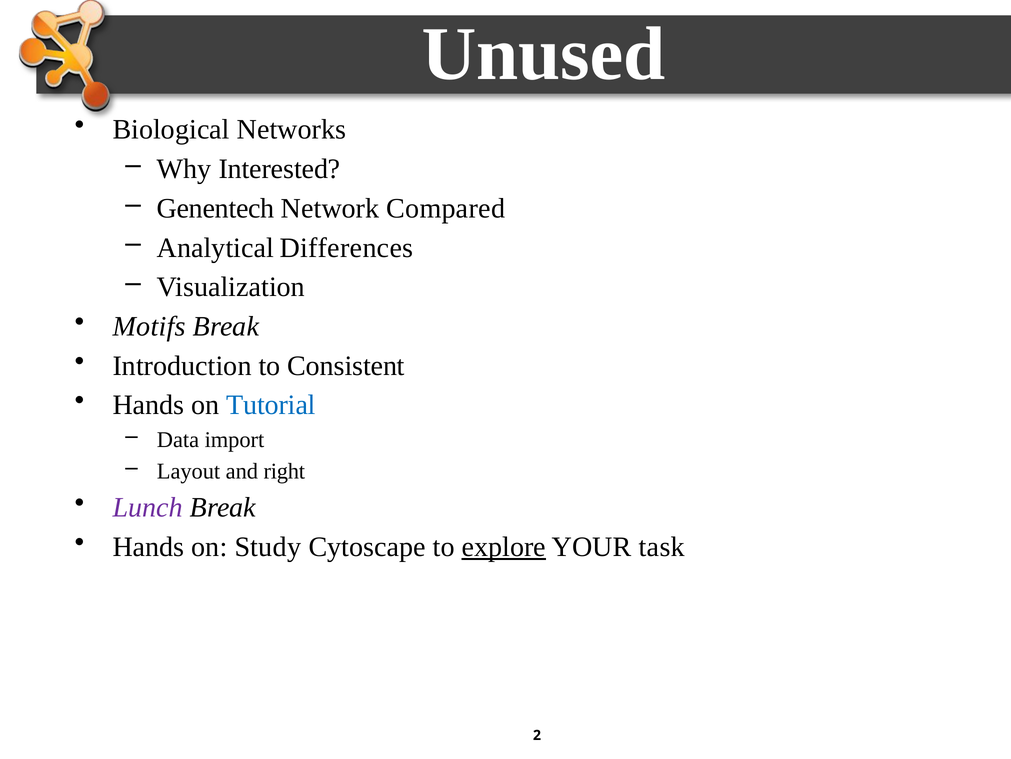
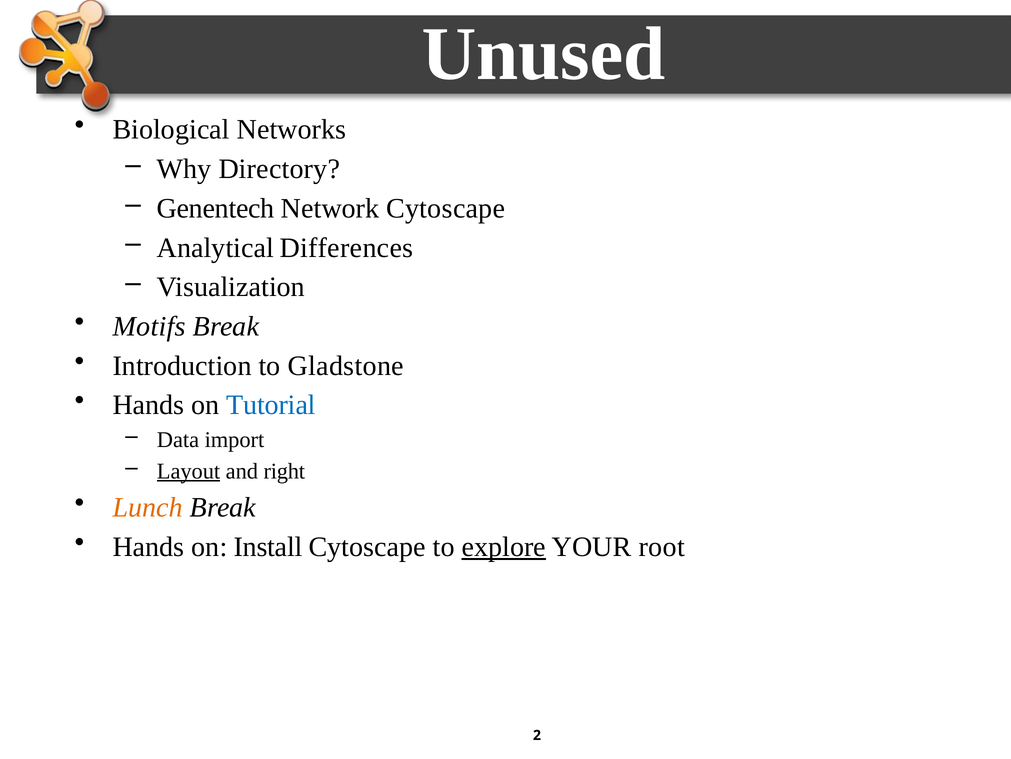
Interested: Interested -> Directory
Network Compared: Compared -> Cytoscape
Consistent: Consistent -> Gladstone
Layout underline: none -> present
Lunch colour: purple -> orange
Study: Study -> Install
task: task -> root
